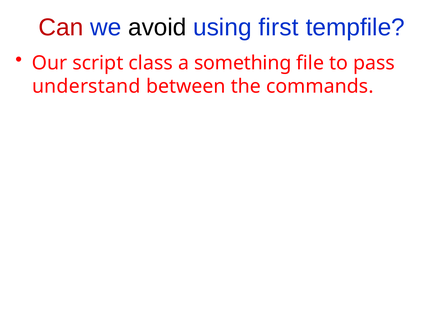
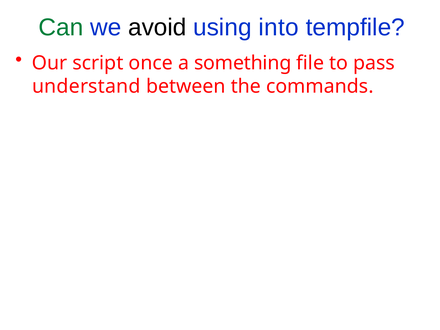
Can colour: red -> green
first: first -> into
class: class -> once
